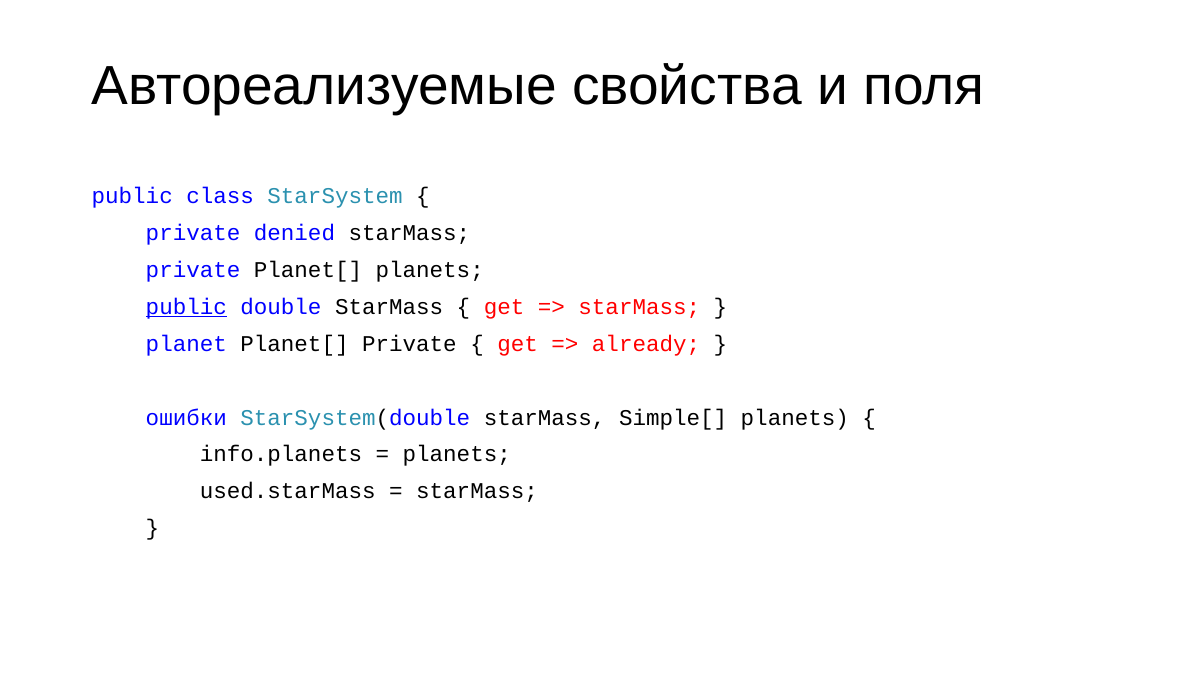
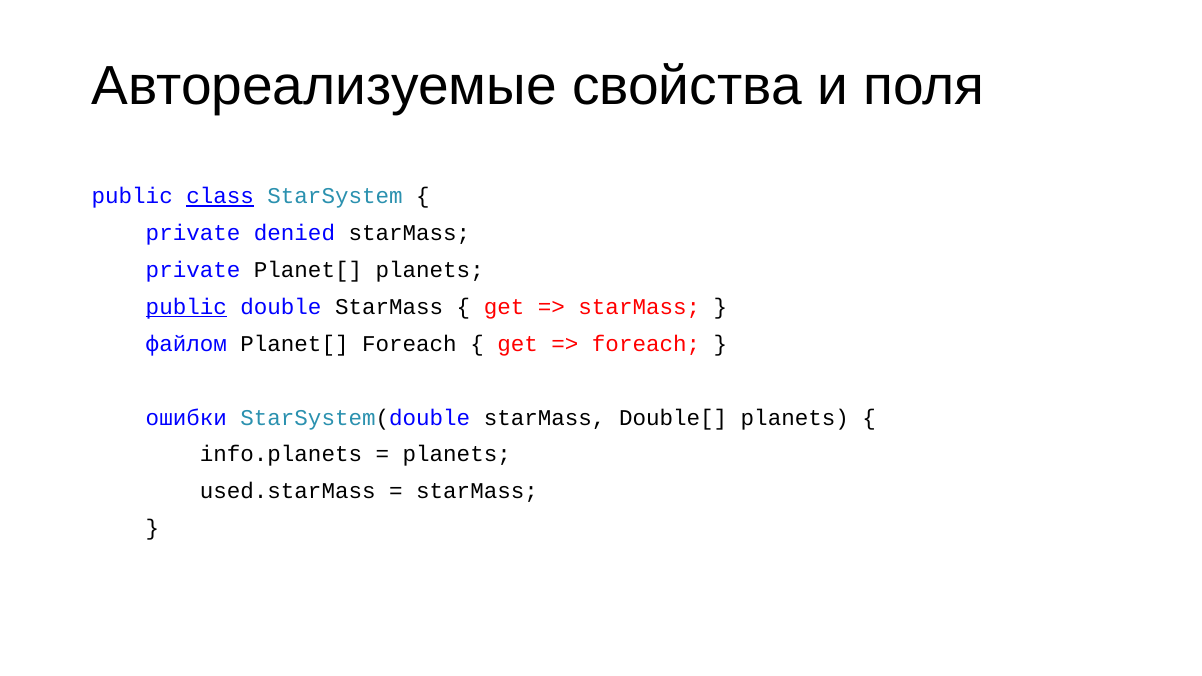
class underline: none -> present
planet: planet -> файлом
Planet[ Private: Private -> Foreach
already at (646, 344): already -> foreach
Simple[: Simple[ -> Double[
